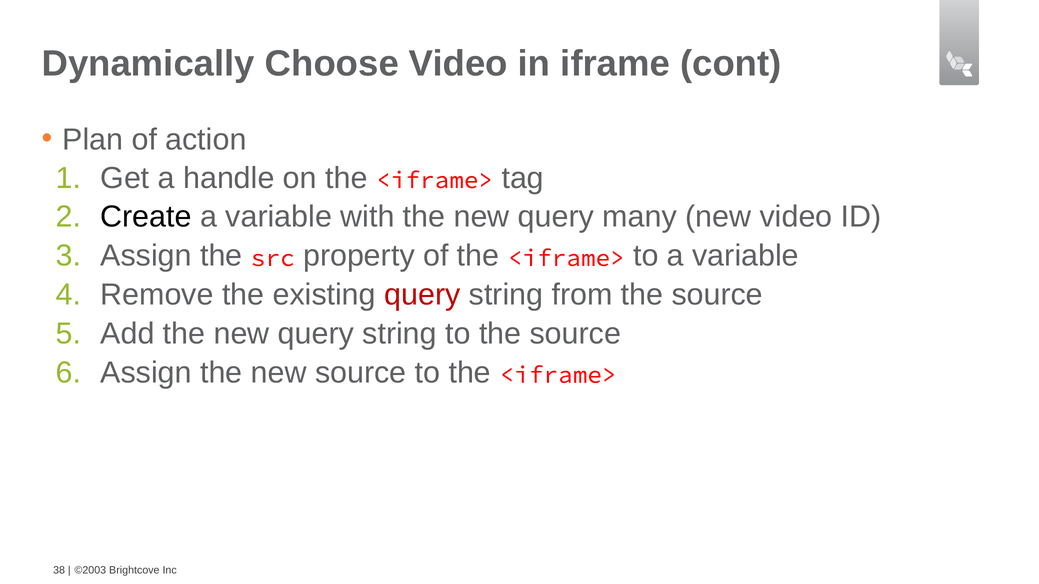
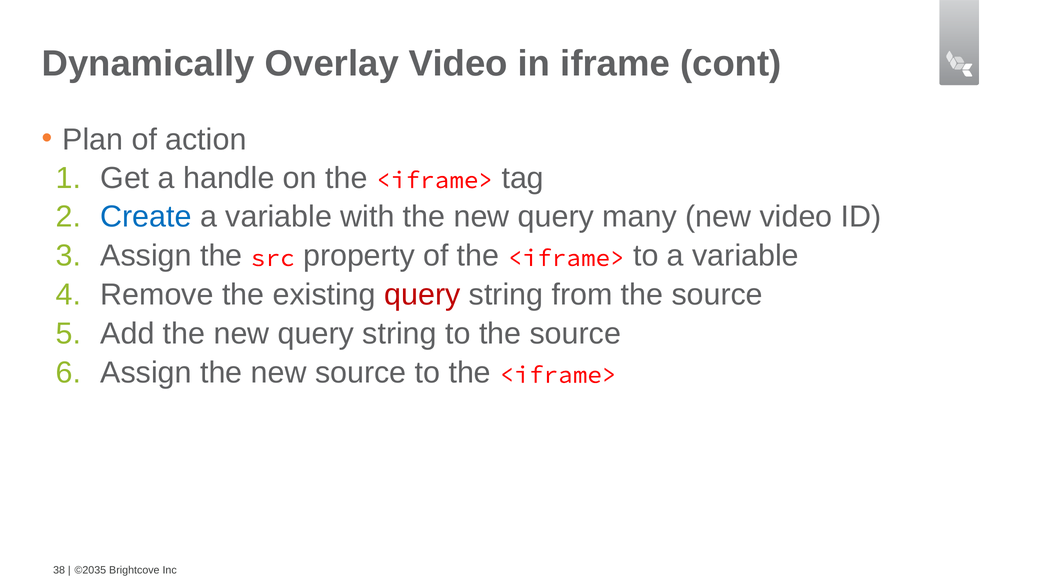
Choose: Choose -> Overlay
Create colour: black -> blue
©2003: ©2003 -> ©2035
